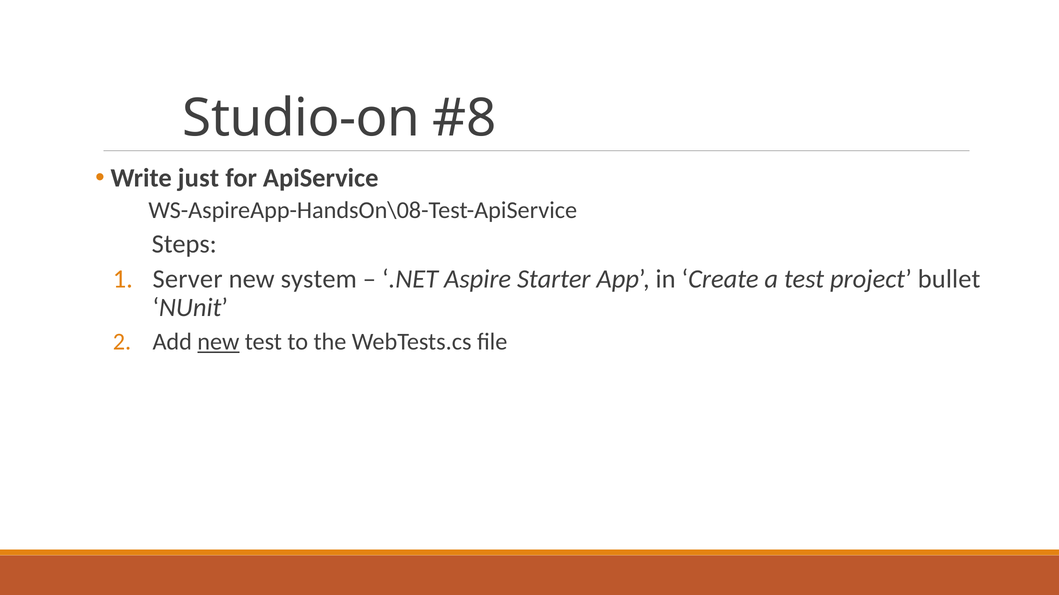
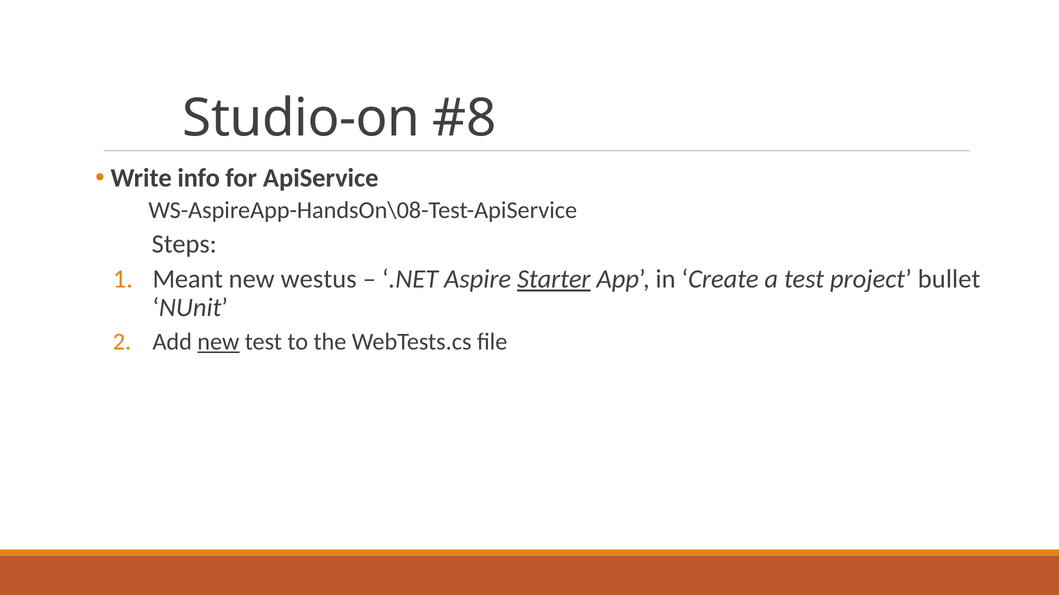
just: just -> info
Server: Server -> Meant
system: system -> westus
Starter underline: none -> present
